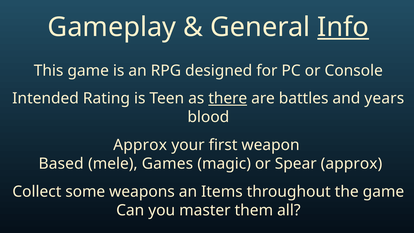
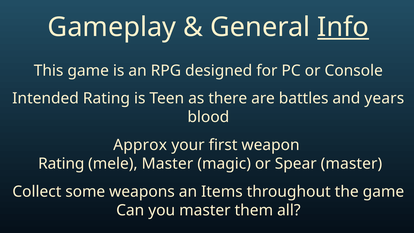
there underline: present -> none
Based at (61, 164): Based -> Rating
mele Games: Games -> Master
Spear approx: approx -> master
